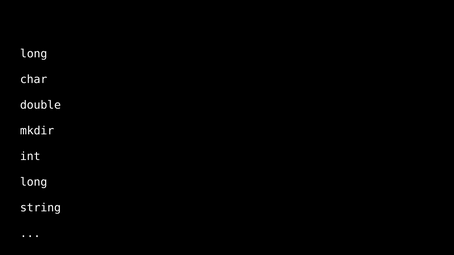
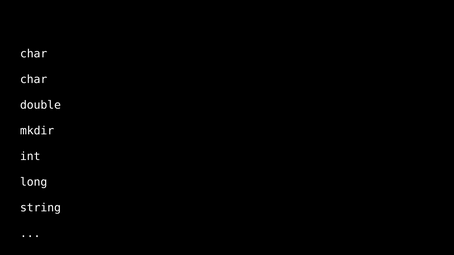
long at (34, 54): long -> char
